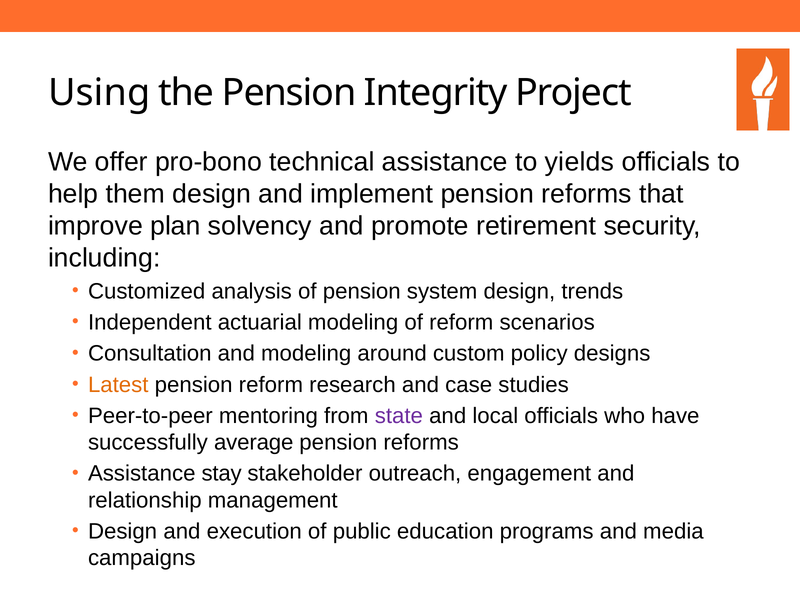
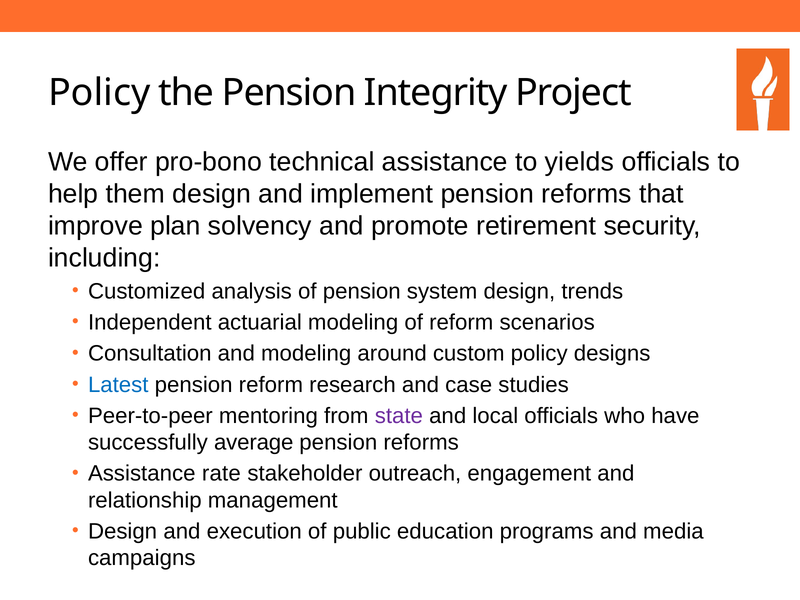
Using at (99, 93): Using -> Policy
Latest colour: orange -> blue
stay: stay -> rate
